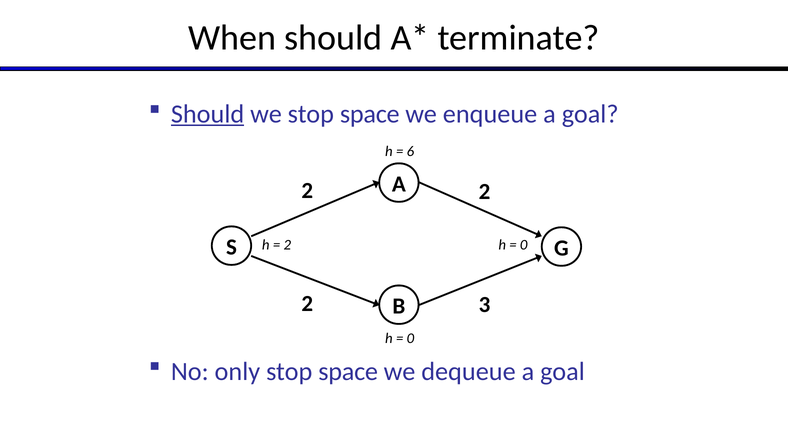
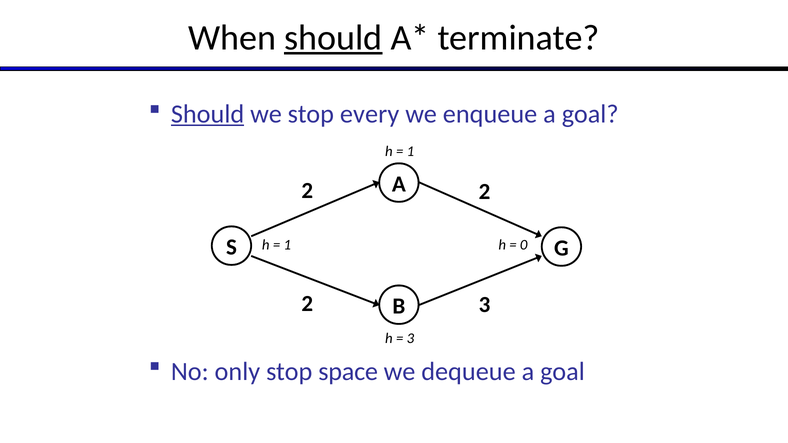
should at (333, 38) underline: none -> present
we stop space: space -> every
6 at (410, 151): 6 -> 1
2 at (287, 245): 2 -> 1
0 at (410, 339): 0 -> 3
